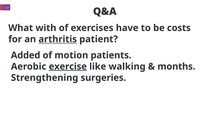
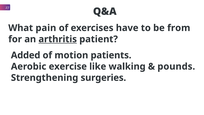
with: with -> pain
costs: costs -> from
exercise underline: present -> none
months: months -> pounds
